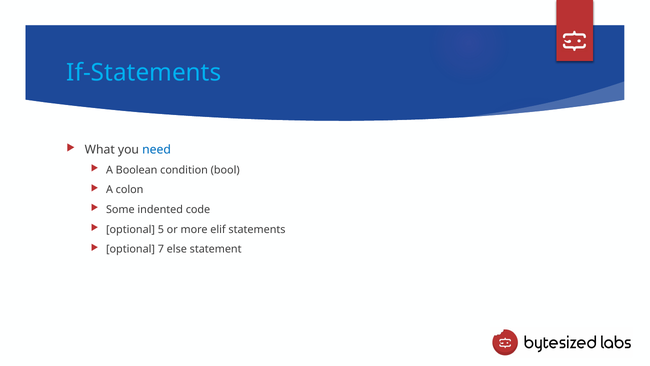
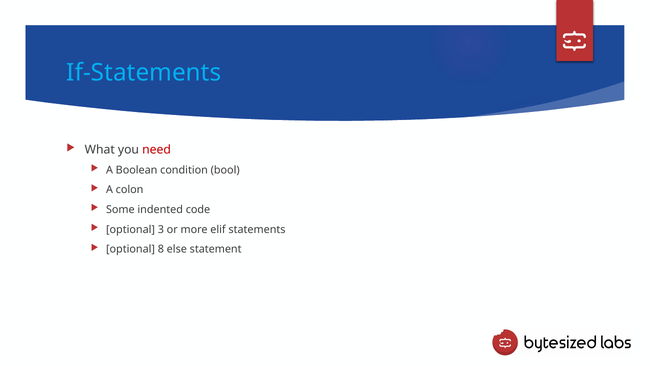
need colour: blue -> red
5: 5 -> 3
7: 7 -> 8
